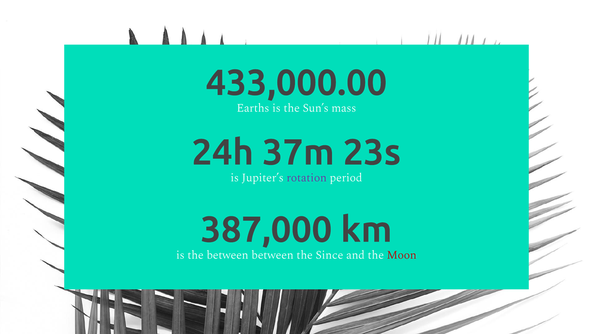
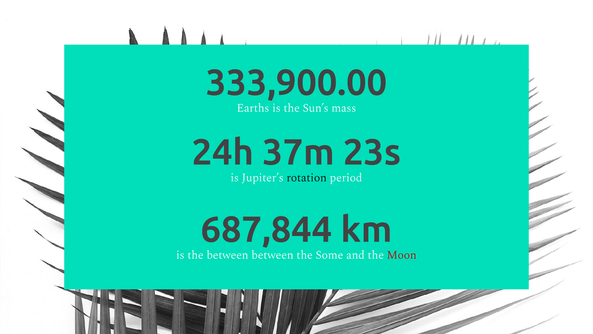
433,000.00: 433,000.00 -> 333,900.00
rotation colour: purple -> black
387,000: 387,000 -> 687,844
Since: Since -> Some
